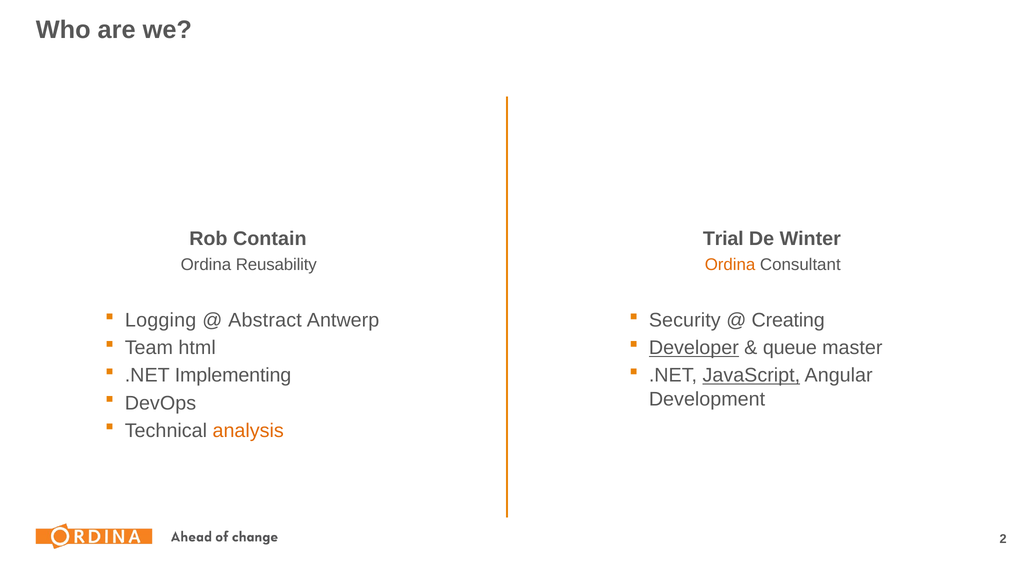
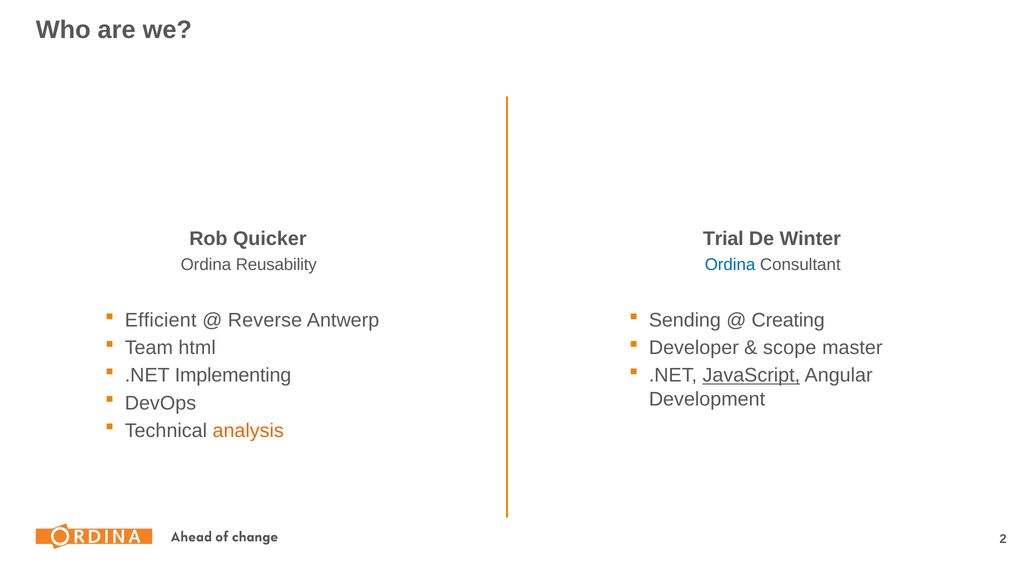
Contain: Contain -> Quicker
Ordina at (730, 265) colour: orange -> blue
Logging: Logging -> Efficient
Abstract: Abstract -> Reverse
Security: Security -> Sending
Developer underline: present -> none
queue: queue -> scope
